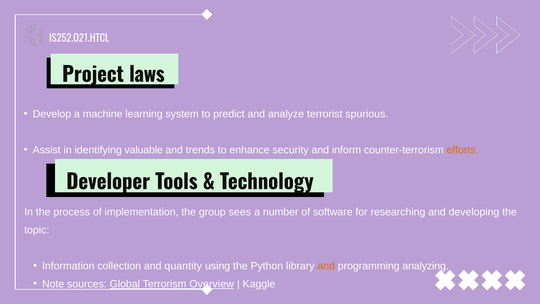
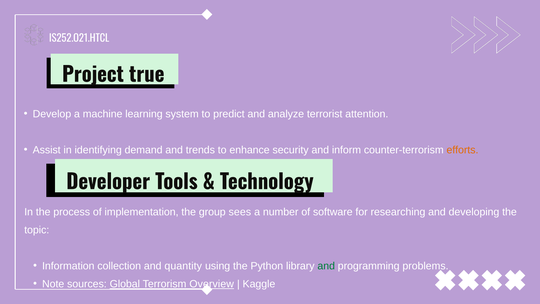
laws: laws -> true
spurious: spurious -> attention
valuable: valuable -> demand
and at (326, 266) colour: orange -> green
analyzing: analyzing -> problems
